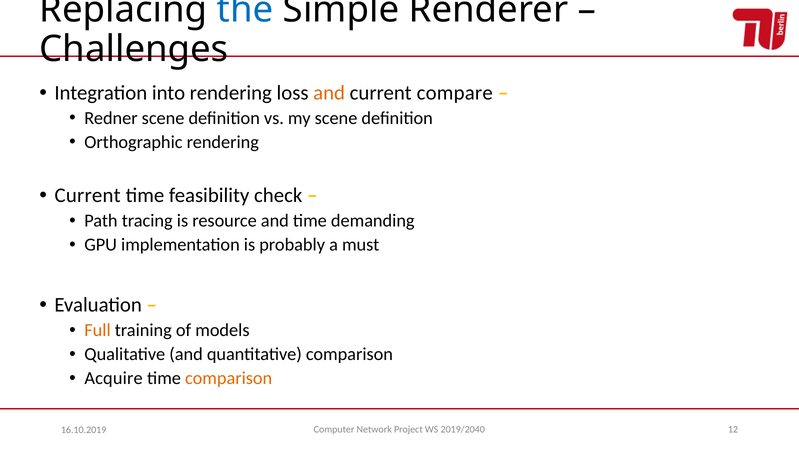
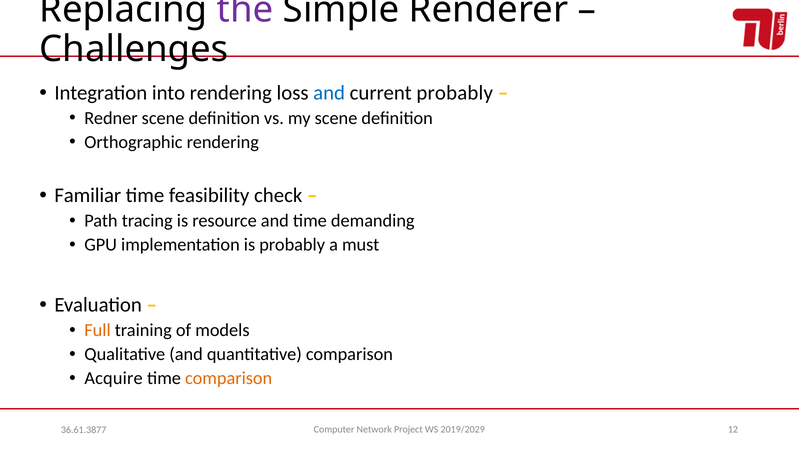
the colour: blue -> purple
and at (329, 93) colour: orange -> blue
current compare: compare -> probably
Current at (88, 195): Current -> Familiar
2019/2040: 2019/2040 -> 2019/2029
16.10.2019: 16.10.2019 -> 36.61.3877
